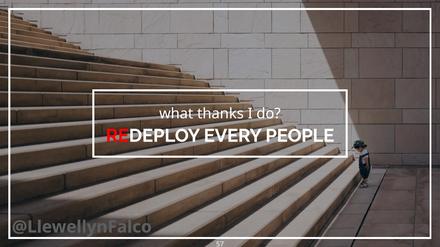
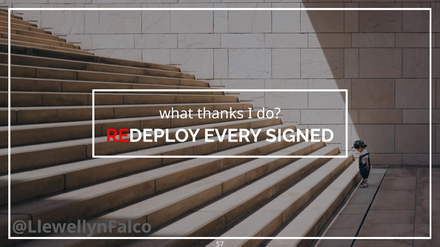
PEOPLE: PEOPLE -> SIGNED
